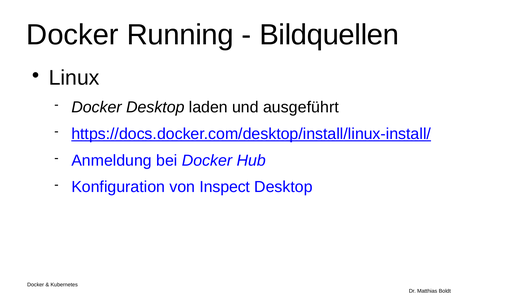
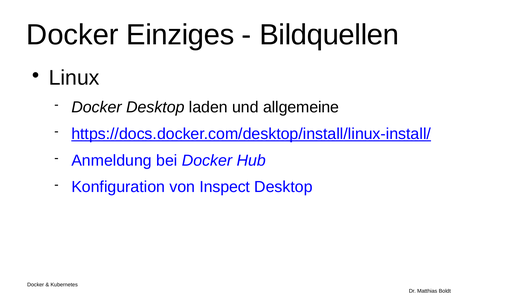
Running: Running -> Einziges
ausgeführt: ausgeführt -> allgemeine
